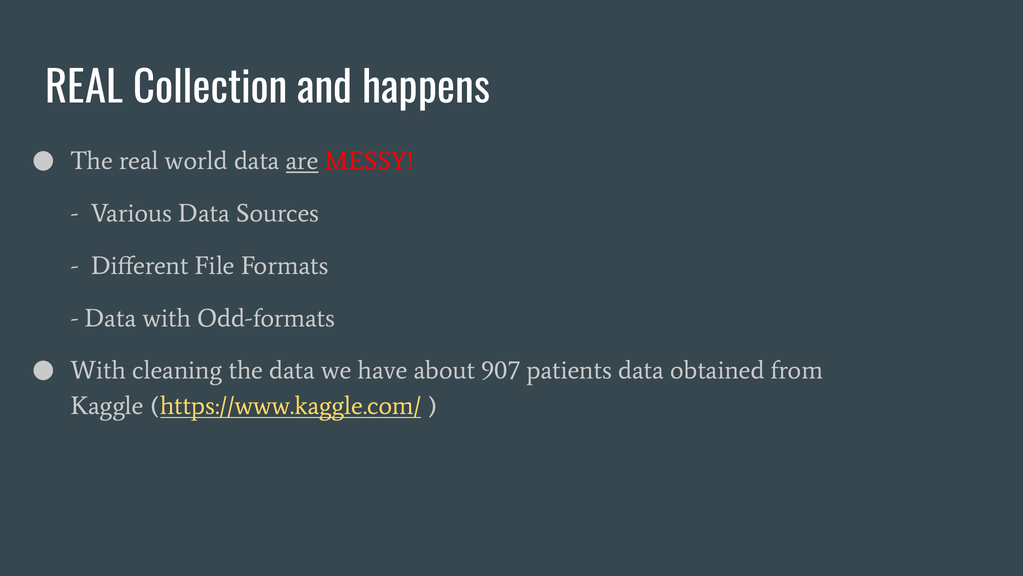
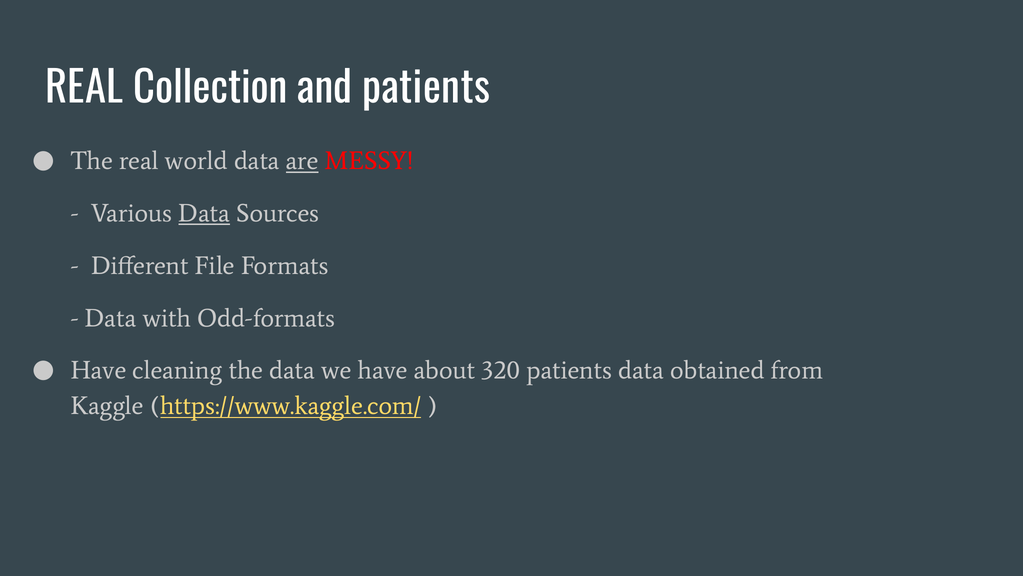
and happens: happens -> patients
Data at (204, 213) underline: none -> present
With at (98, 370): With -> Have
907: 907 -> 320
